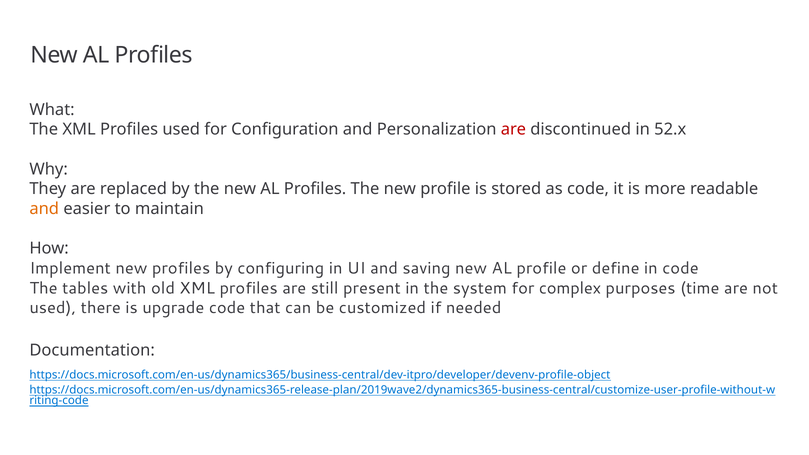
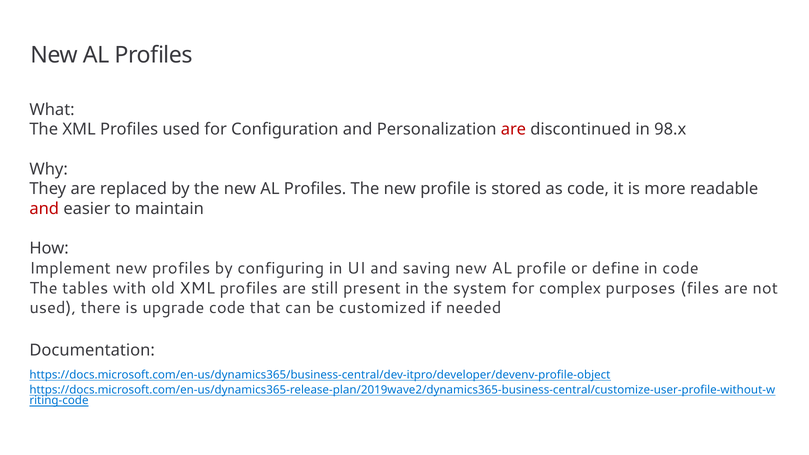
52.x: 52.x -> 98.x
and at (44, 209) colour: orange -> red
time: time -> files
